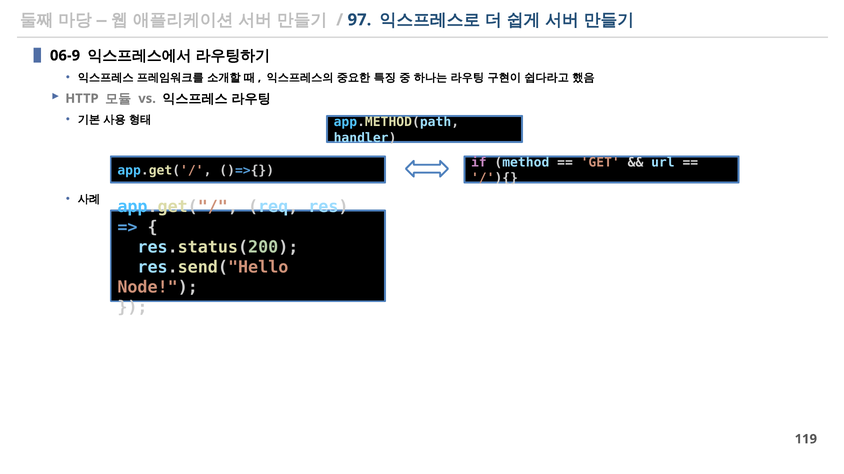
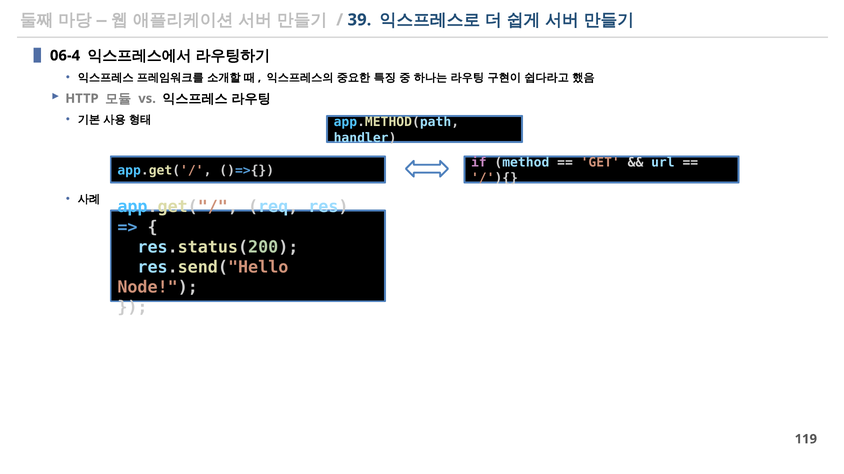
97: 97 -> 39
06-9: 06-9 -> 06-4
